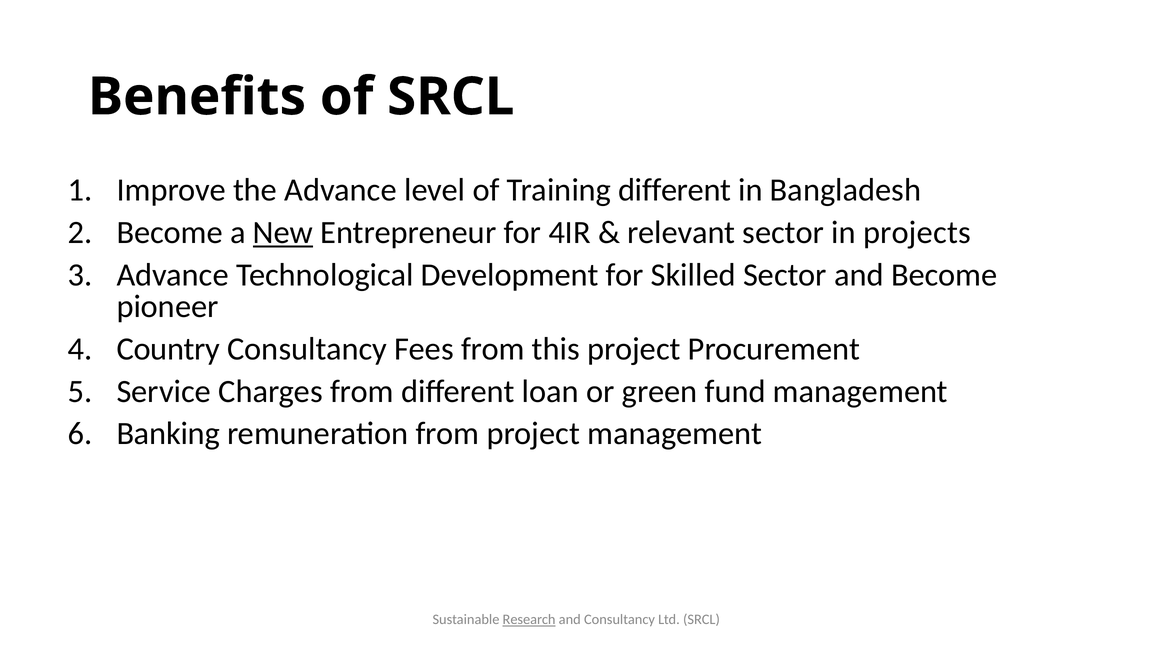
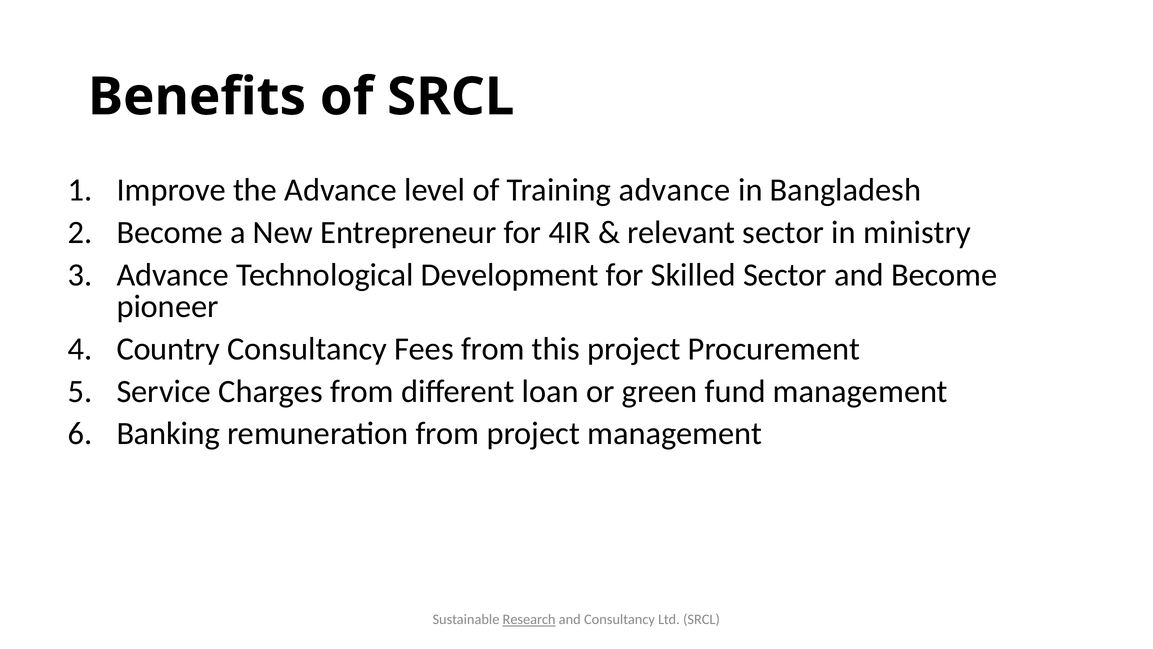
Training different: different -> advance
New underline: present -> none
projects: projects -> ministry
